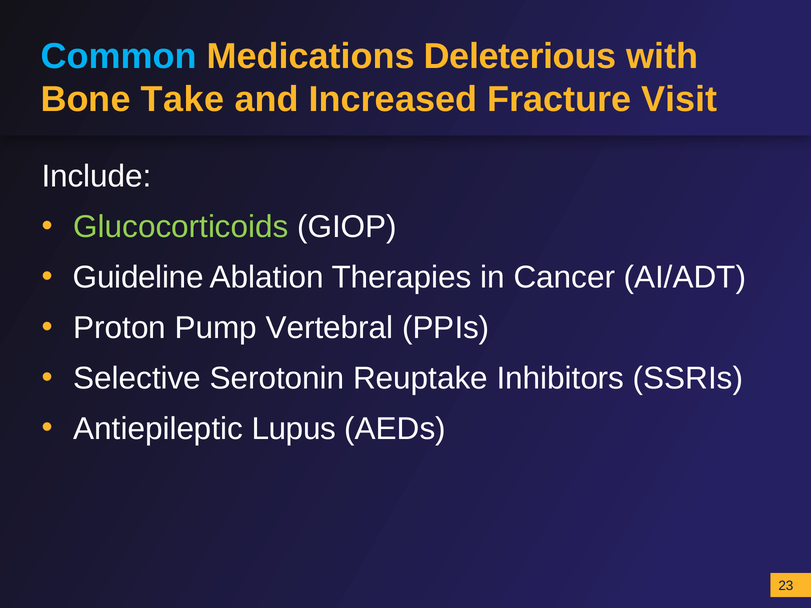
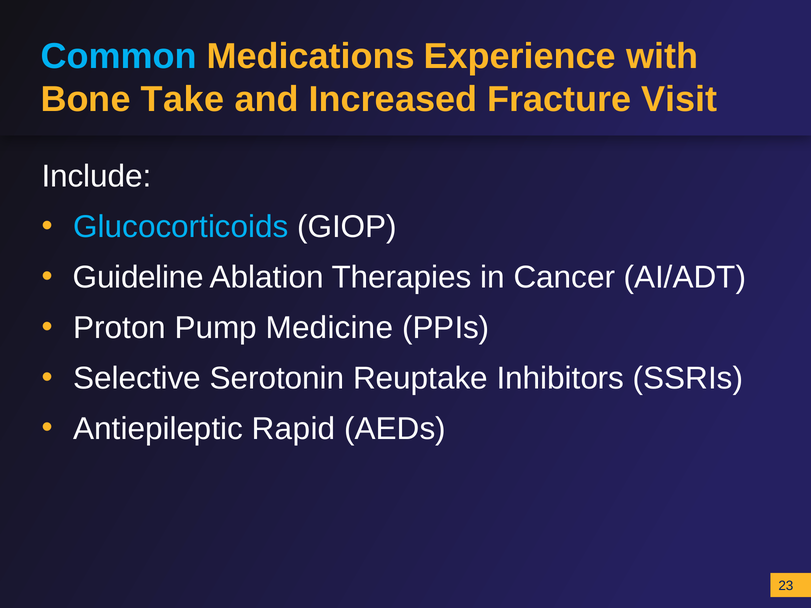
Deleterious: Deleterious -> Experience
Glucocorticoids colour: light green -> light blue
Vertebral: Vertebral -> Medicine
Lupus: Lupus -> Rapid
